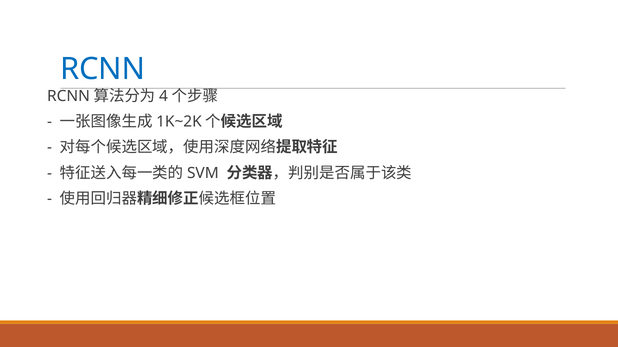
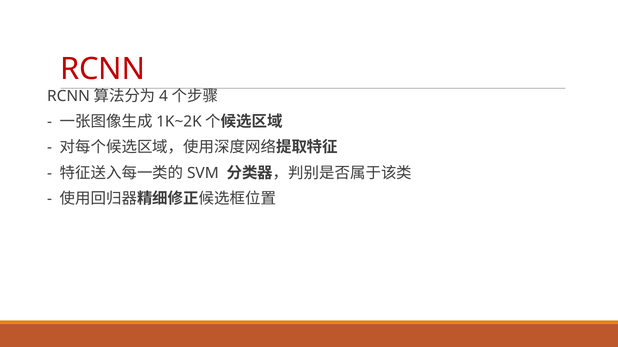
RCNN at (103, 69) colour: blue -> red
